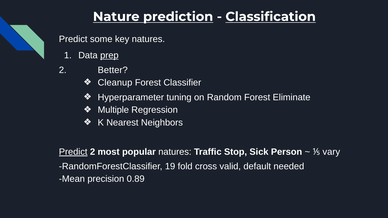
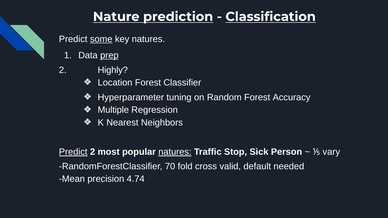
some underline: none -> present
Better: Better -> Highly
Cleanup: Cleanup -> Location
Eliminate: Eliminate -> Accuracy
natures at (175, 152) underline: none -> present
19: 19 -> 70
0.89: 0.89 -> 4.74
